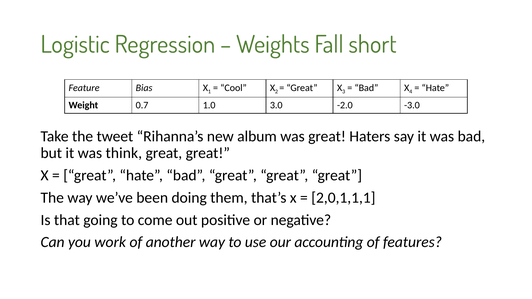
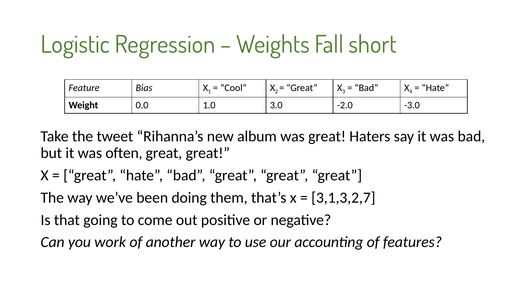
0.7: 0.7 -> 0.0
think: think -> often
2,0,1,1,1: 2,0,1,1,1 -> 3,1,3,2,7
